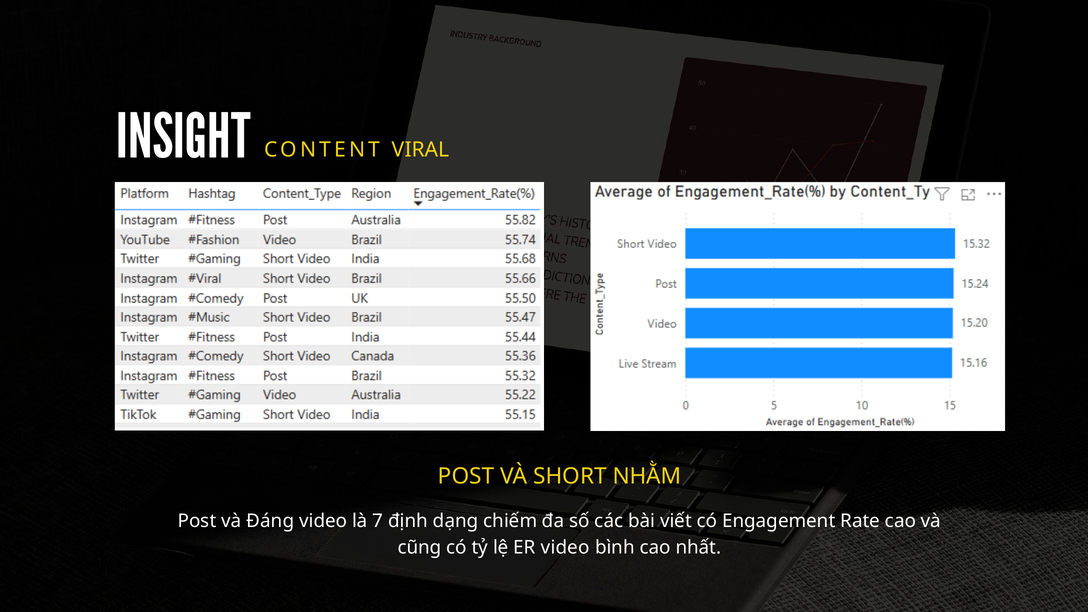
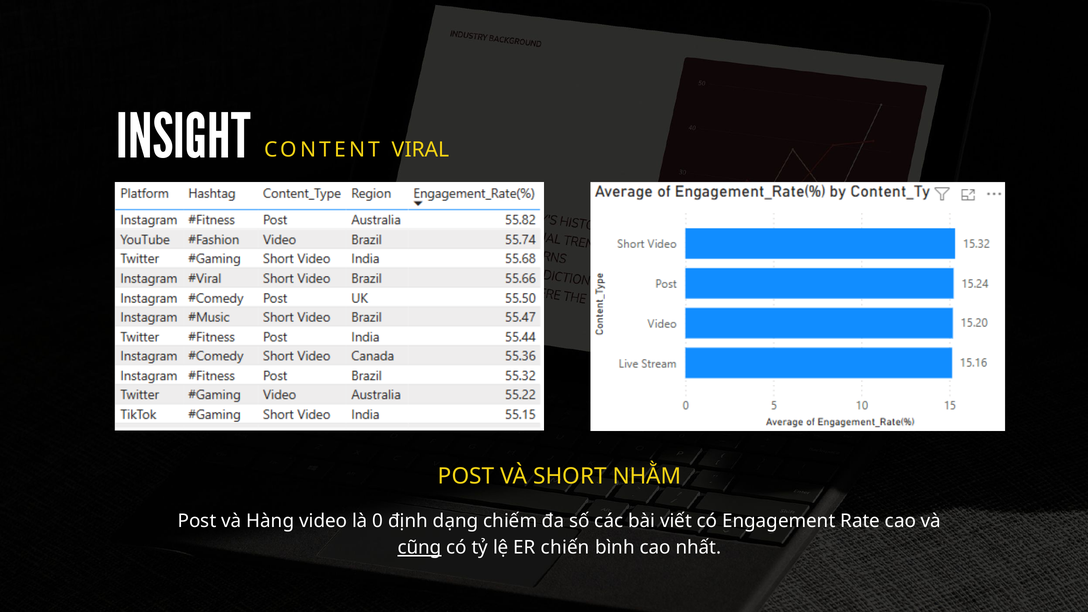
Đáng: Đáng -> Hàng
7: 7 -> 0
cũng underline: none -> present
ER video: video -> chiến
